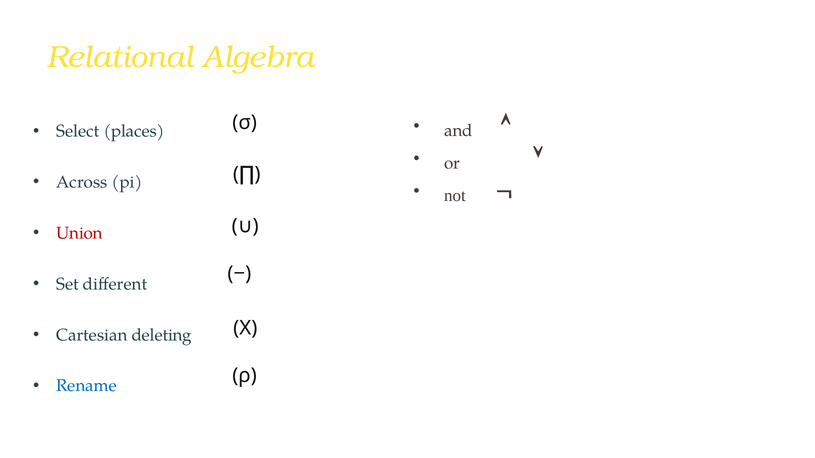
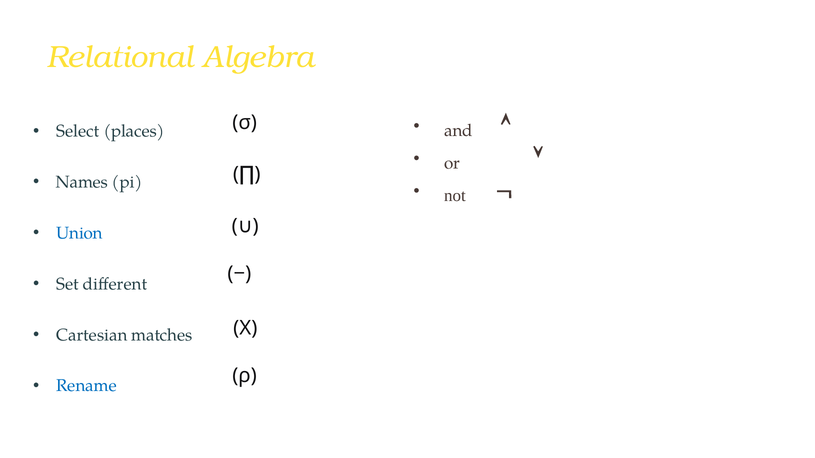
Across: Across -> Names
Union colour: red -> blue
deleting: deleting -> matches
